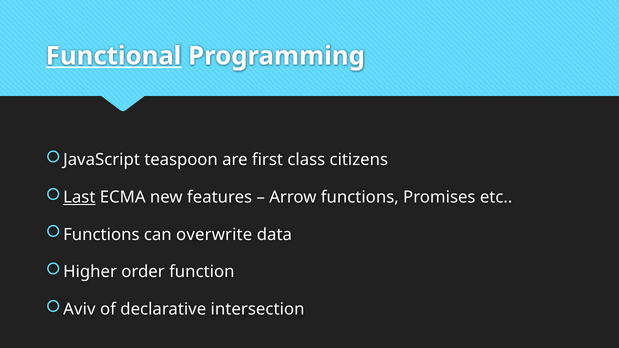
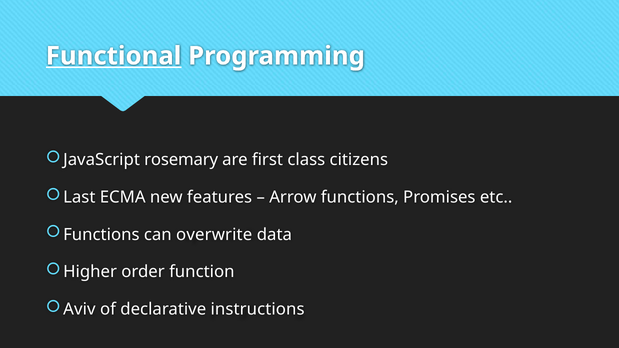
teaspoon: teaspoon -> rosemary
Last underline: present -> none
intersection: intersection -> instructions
